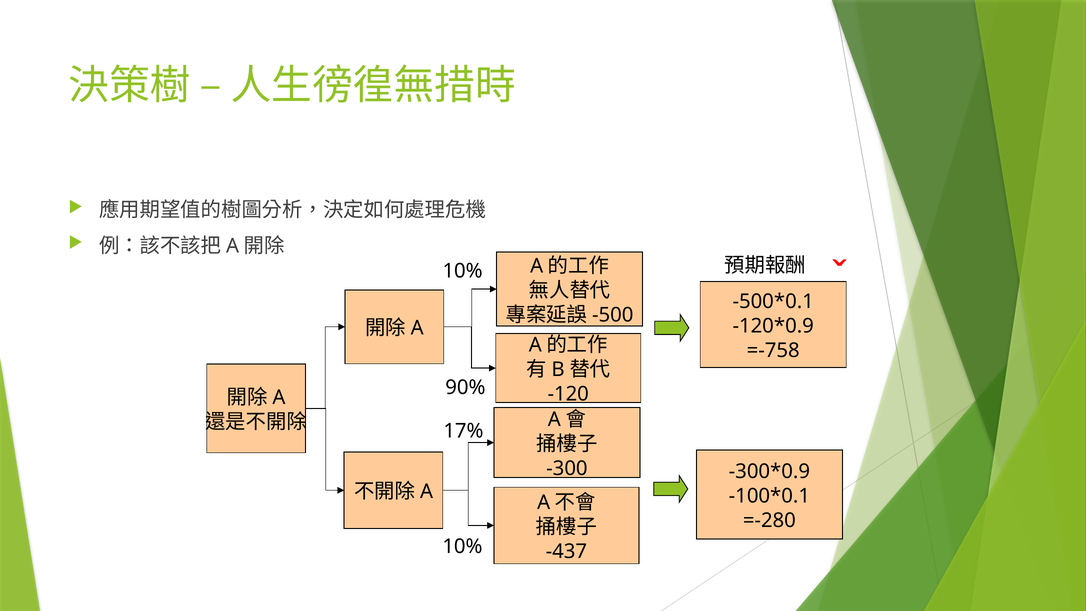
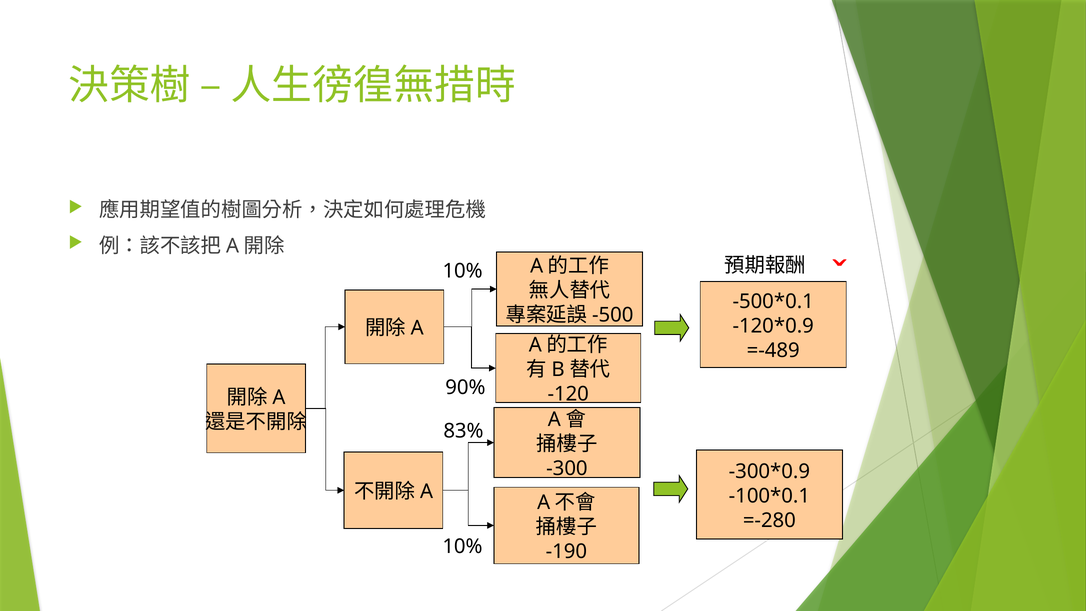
=-758: =-758 -> =-489
17%: 17% -> 83%
-437: -437 -> -190
